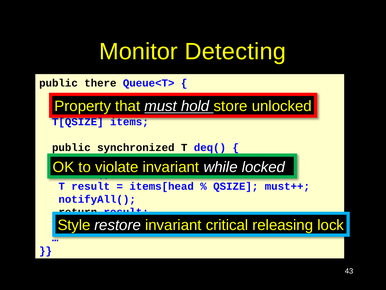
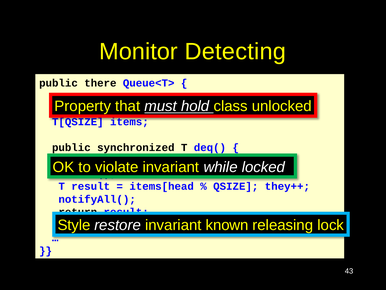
store: store -> class
must++: must++ -> they++
critical: critical -> known
